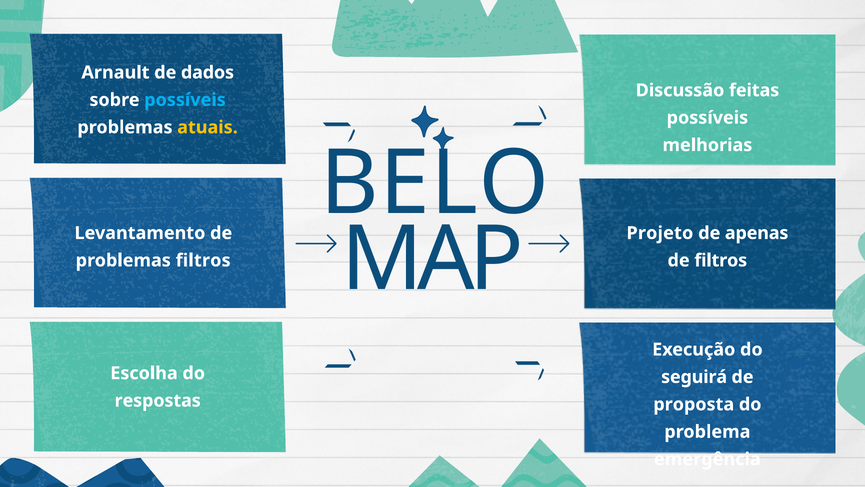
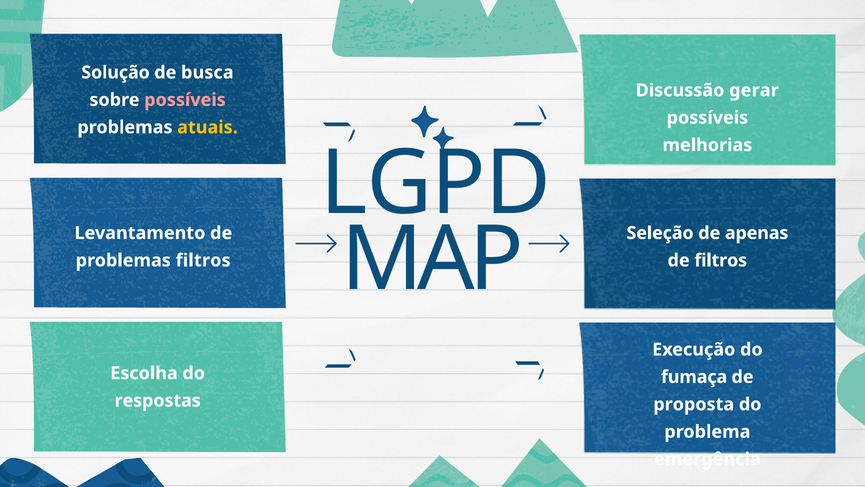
Arnault: Arnault -> Solução
dados: dados -> busca
feitas: feitas -> gerar
possíveis at (185, 100) colour: light blue -> pink
BELO: BELO -> LGPD
Projeto: Projeto -> Seleção
seguirá: seguirá -> fumaça
